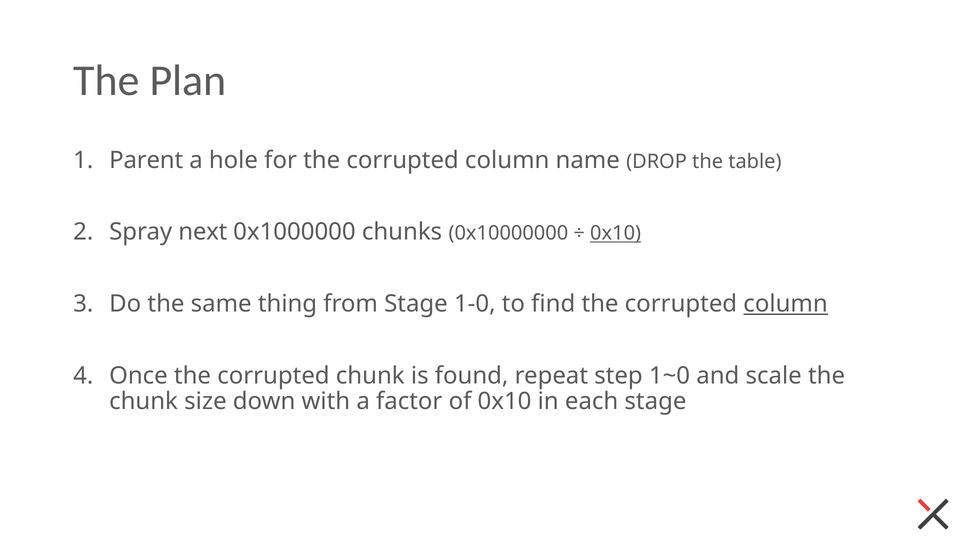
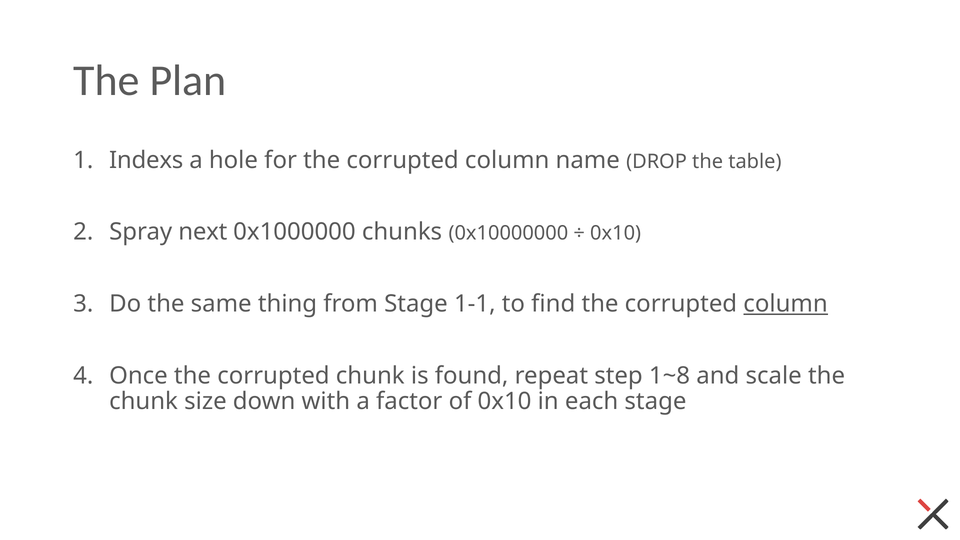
Parent: Parent -> Indexs
0x10 at (616, 233) underline: present -> none
1-0: 1-0 -> 1-1
1~0: 1~0 -> 1~8
